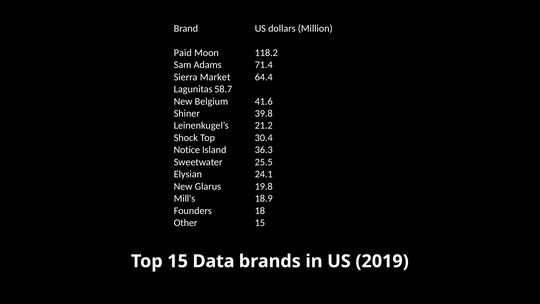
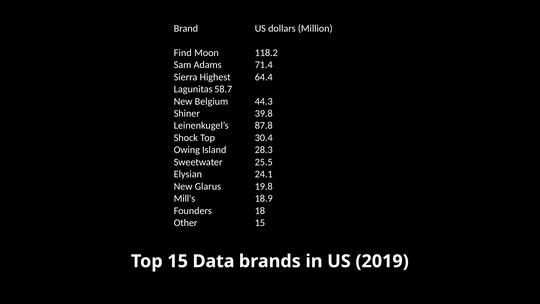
Paid: Paid -> Find
Market: Market -> Highest
41.6: 41.6 -> 44.3
21.2: 21.2 -> 87.8
Notice: Notice -> Owing
36.3: 36.3 -> 28.3
